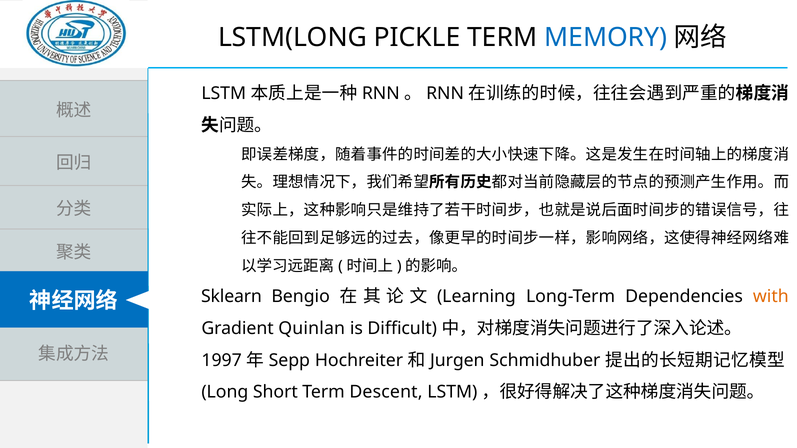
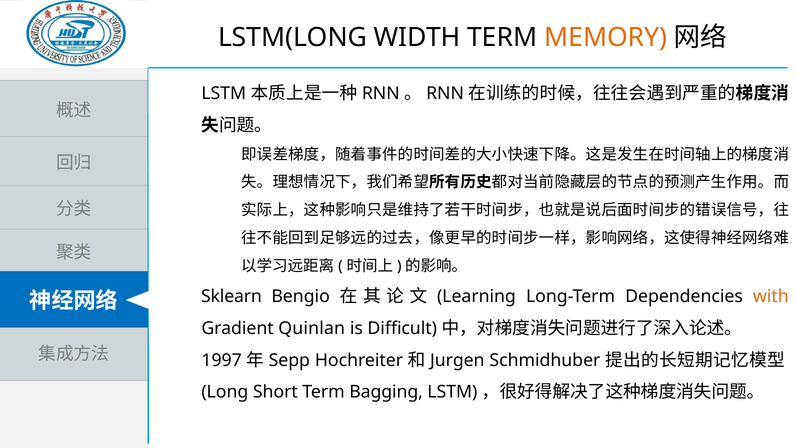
PICKLE: PICKLE -> WIDTH
MEMORY colour: blue -> orange
Descent: Descent -> Bagging
